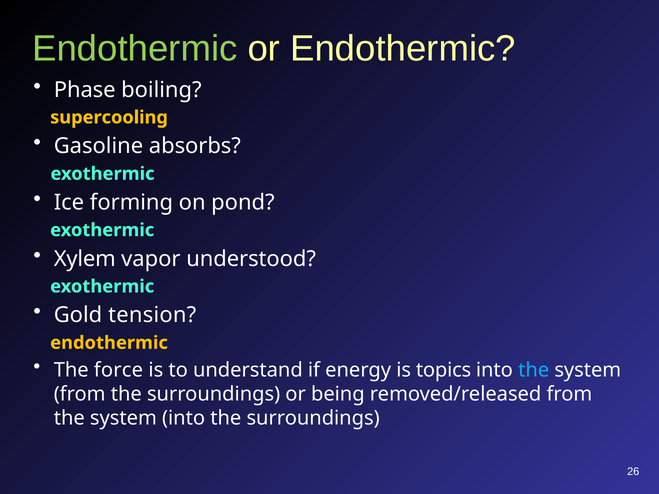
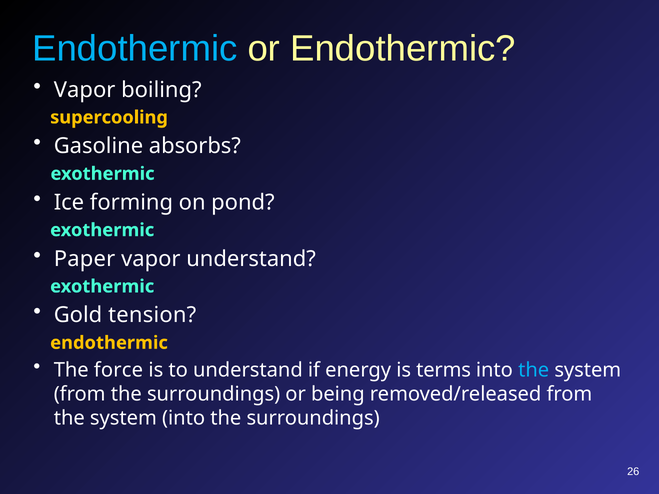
Endothermic at (135, 49) colour: light green -> light blue
Phase at (85, 90): Phase -> Vapor
Xylem: Xylem -> Paper
vapor understood: understood -> understand
topics: topics -> terms
